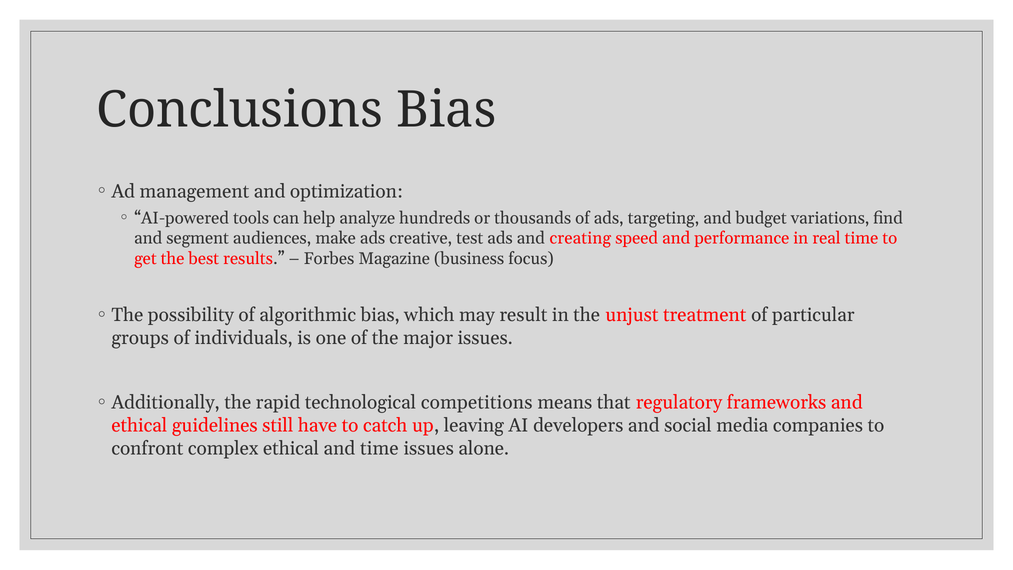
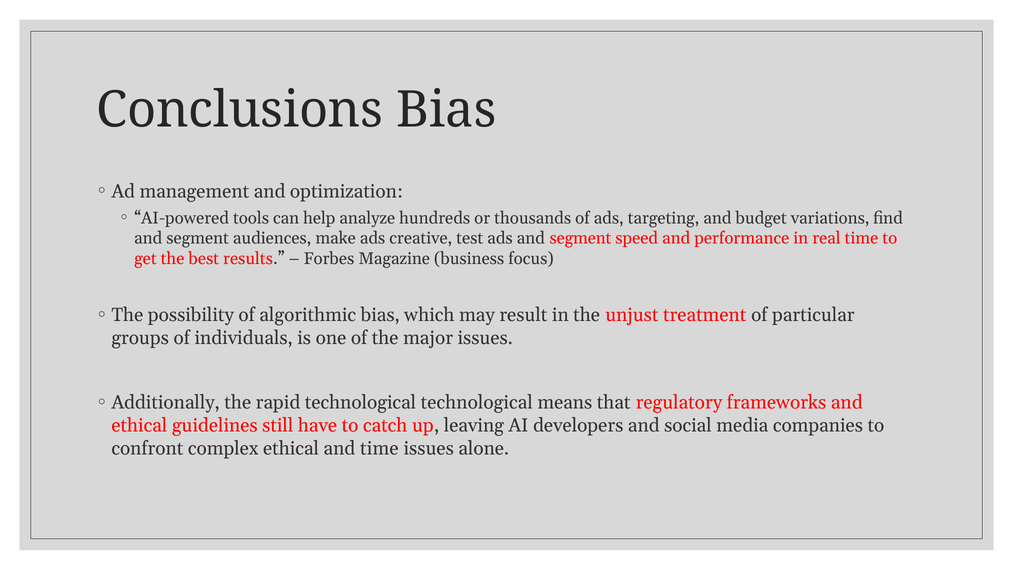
ads and creating: creating -> segment
technological competitions: competitions -> technological
